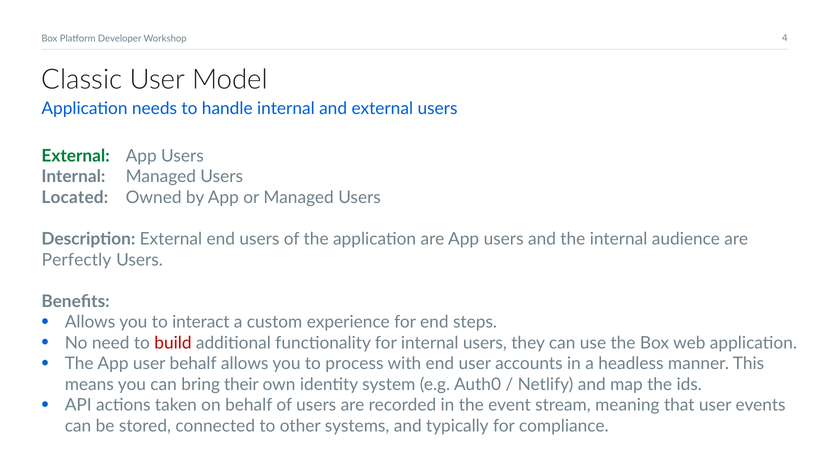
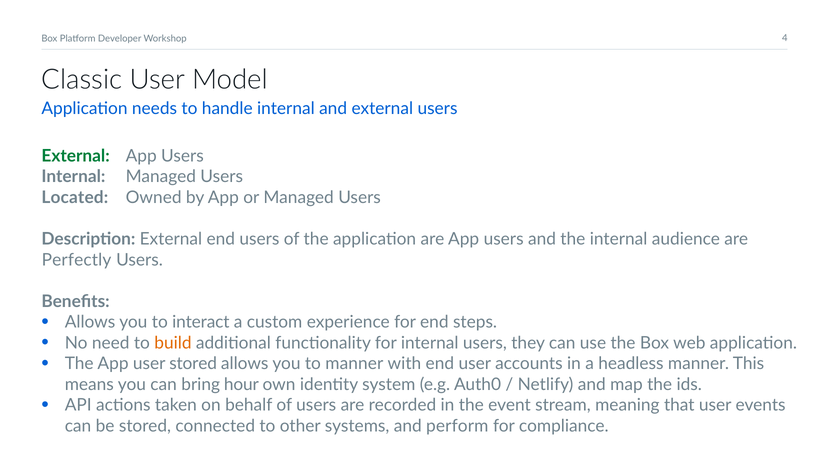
build colour: red -> orange
user behalf: behalf -> stored
to process: process -> manner
their: their -> hour
typically: typically -> perform
